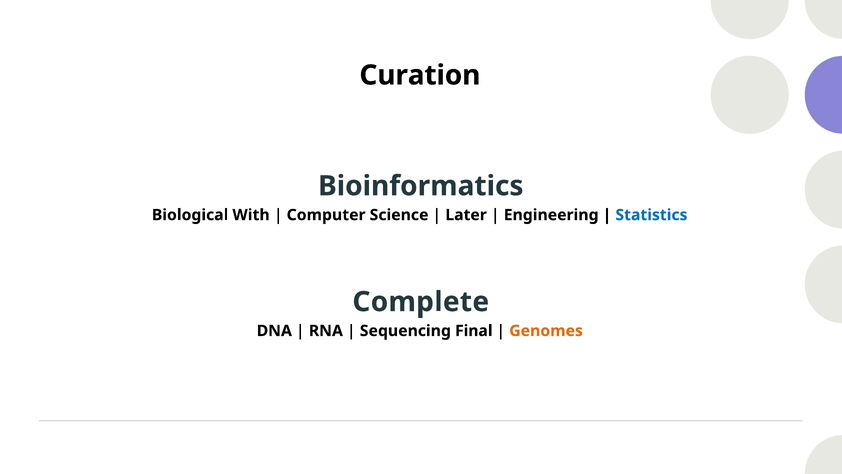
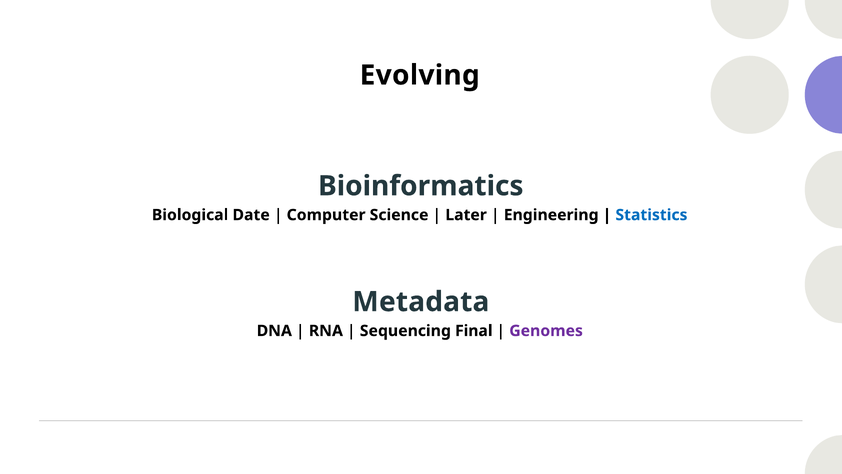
Curation: Curation -> Evolving
With: With -> Date
Complete: Complete -> Metadata
Genomes colour: orange -> purple
